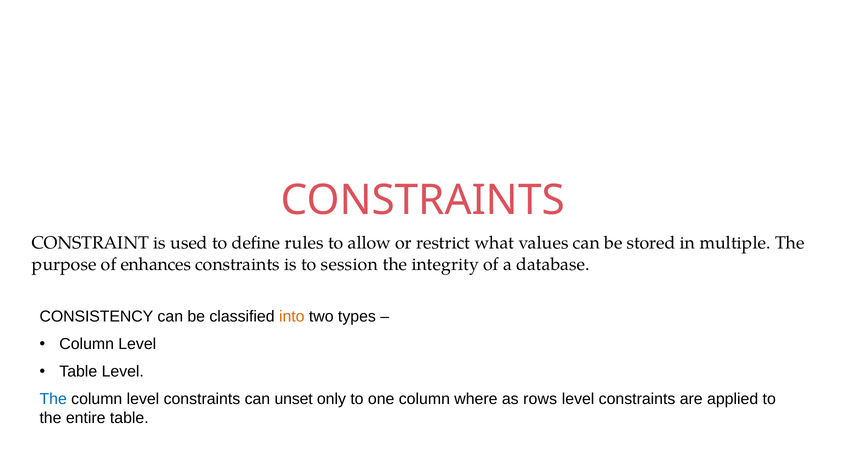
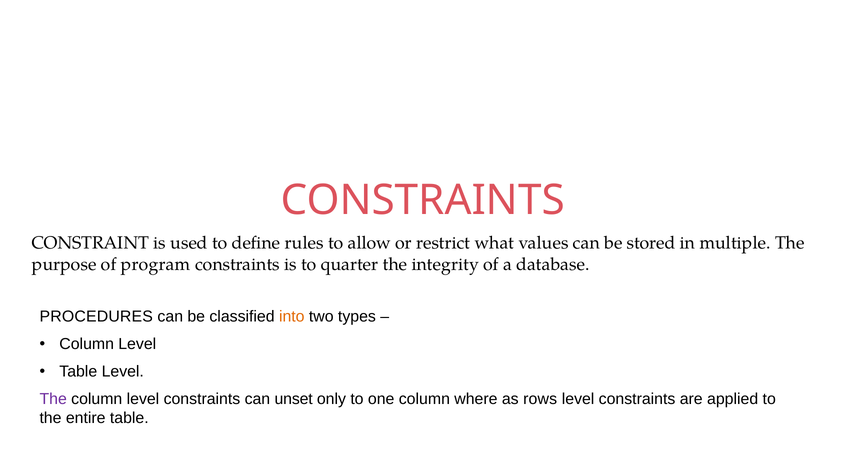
enhances: enhances -> program
session: session -> quarter
CONSISTENCY: CONSISTENCY -> PROCEDURES
The at (53, 399) colour: blue -> purple
